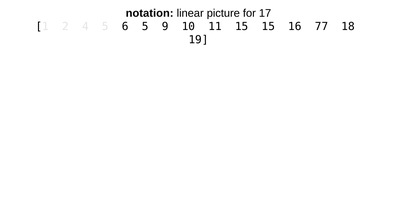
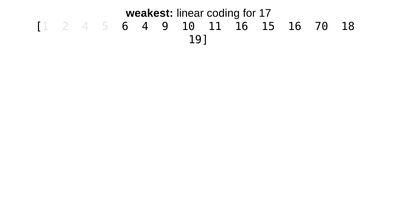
notation: notation -> weakest
picture: picture -> coding
6 5: 5 -> 4
11 15: 15 -> 16
77: 77 -> 70
